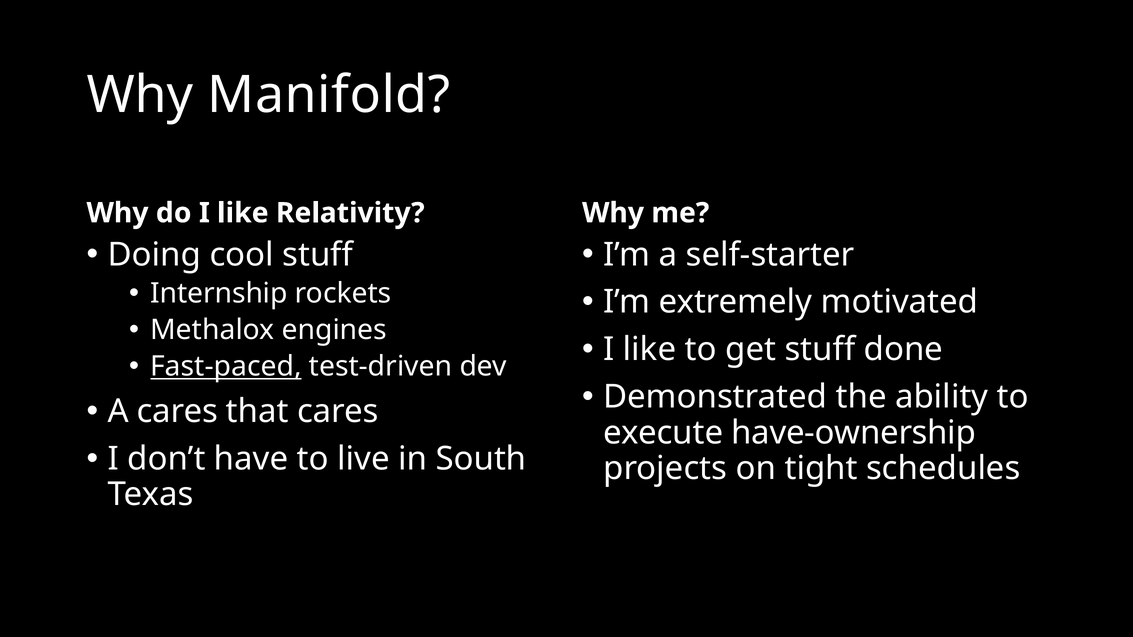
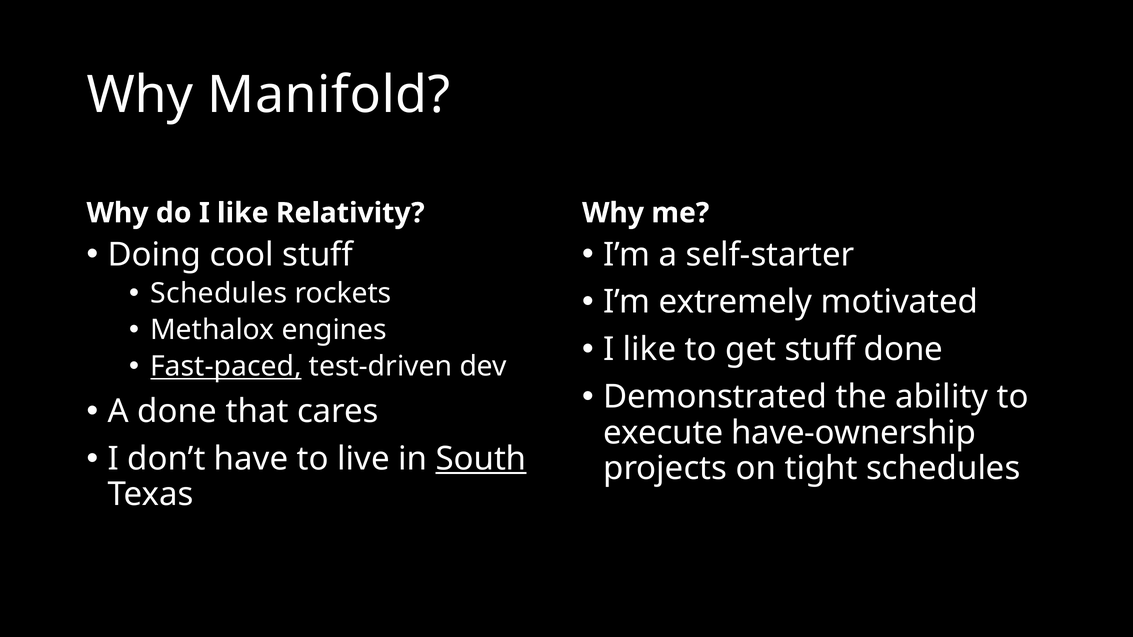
Internship at (219, 294): Internship -> Schedules
A cares: cares -> done
South underline: none -> present
